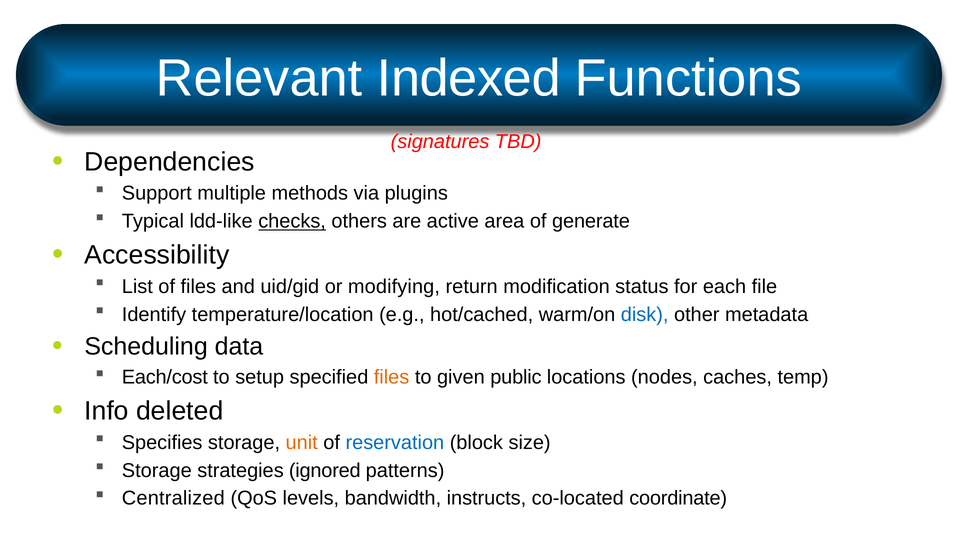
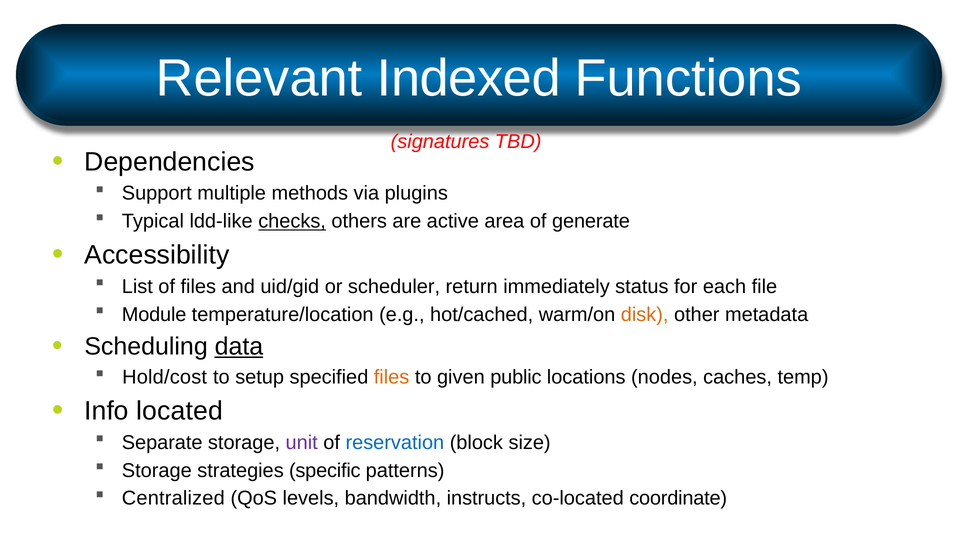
modifying: modifying -> scheduler
modification: modification -> immediately
Identify: Identify -> Module
disk colour: blue -> orange
data underline: none -> present
Each/cost: Each/cost -> Hold/cost
deleted: deleted -> located
Specifies: Specifies -> Separate
unit colour: orange -> purple
ignored: ignored -> specific
